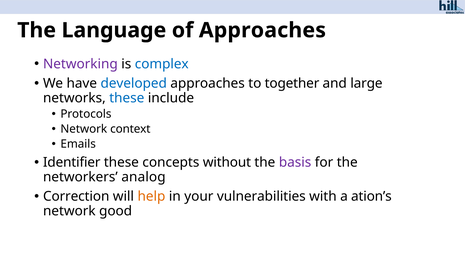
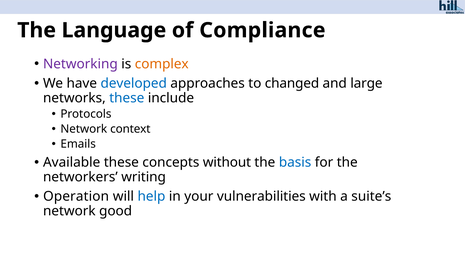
of Approaches: Approaches -> Compliance
complex colour: blue -> orange
together: together -> changed
Identifier: Identifier -> Available
basis colour: purple -> blue
analog: analog -> writing
Correction: Correction -> Operation
help colour: orange -> blue
ation’s: ation’s -> suite’s
